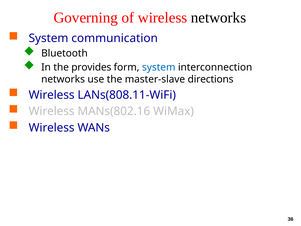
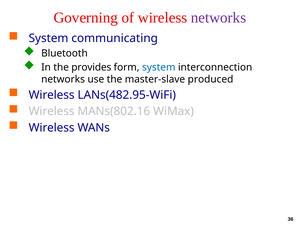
networks at (219, 18) colour: black -> purple
communication: communication -> communicating
directions: directions -> produced
LANs(808.11-WiFi: LANs(808.11-WiFi -> LANs(482.95-WiFi
